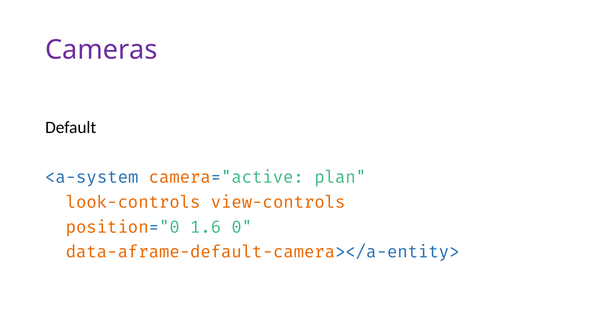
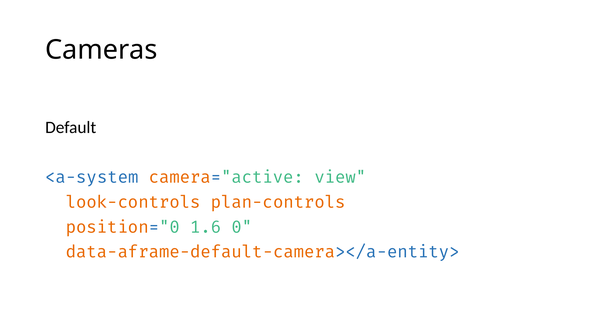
Cameras colour: purple -> black
plan: plan -> view
view-controls: view-controls -> plan-controls
